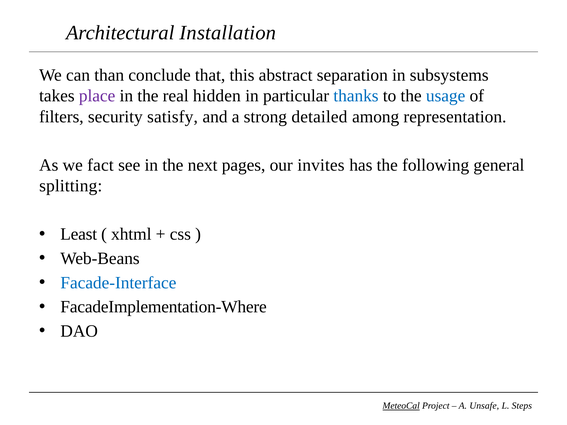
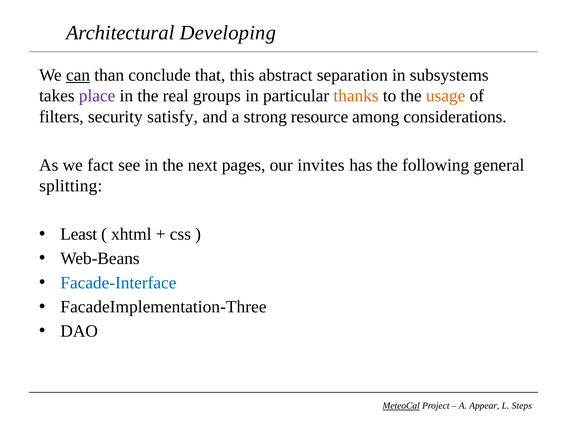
Installation: Installation -> Developing
can underline: none -> present
hidden: hidden -> groups
thanks colour: blue -> orange
usage colour: blue -> orange
detailed: detailed -> resource
representation: representation -> considerations
FacadeImplementation-Where: FacadeImplementation-Where -> FacadeImplementation-Three
Unsafe: Unsafe -> Appear
